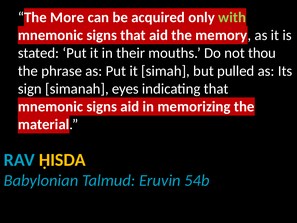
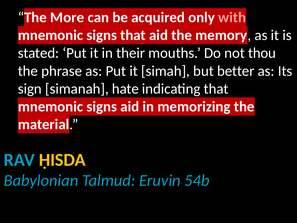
with colour: light green -> pink
pulled: pulled -> better
eyes: eyes -> hate
